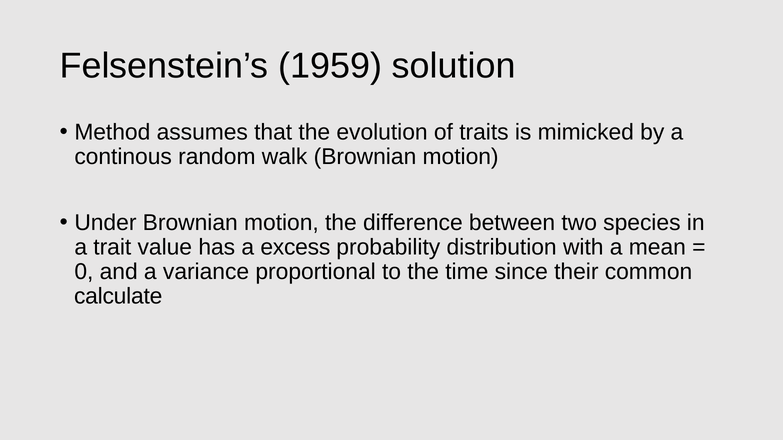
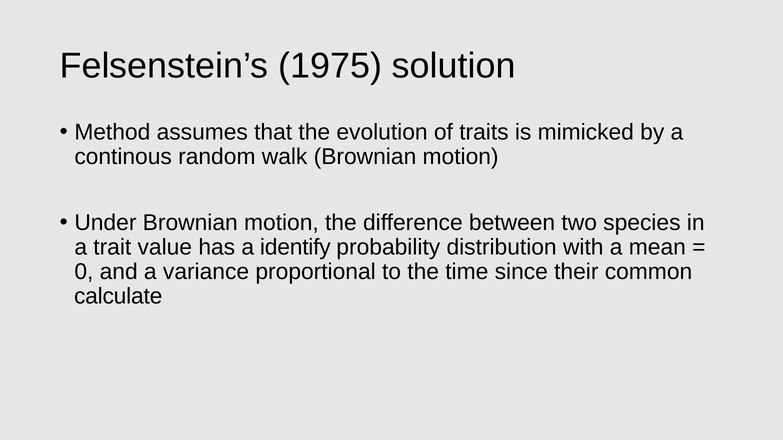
1959: 1959 -> 1975
excess: excess -> identify
